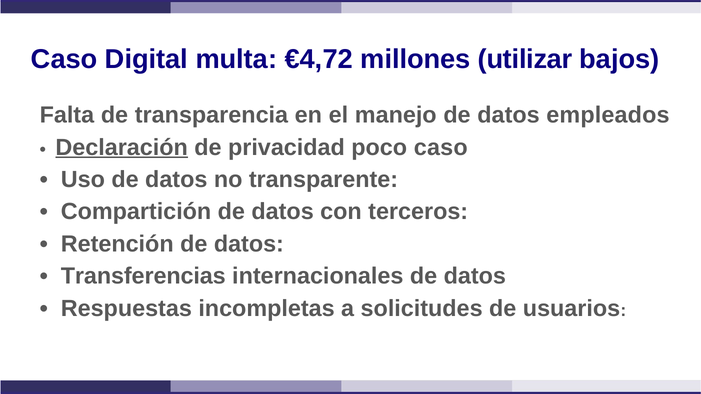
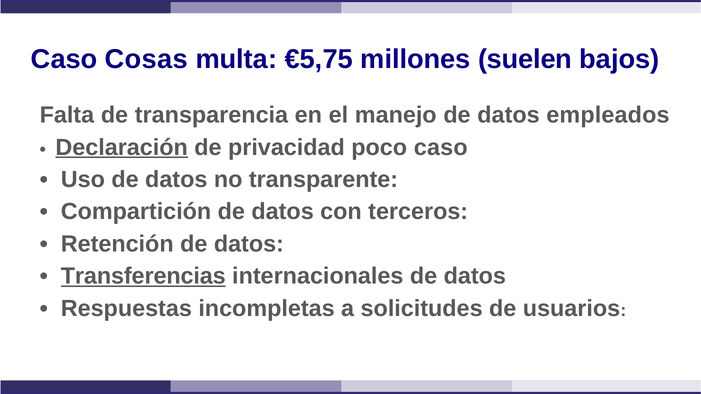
Digital: Digital -> Cosas
€4,72: €4,72 -> €5,75
utilizar: utilizar -> suelen
Transferencias underline: none -> present
